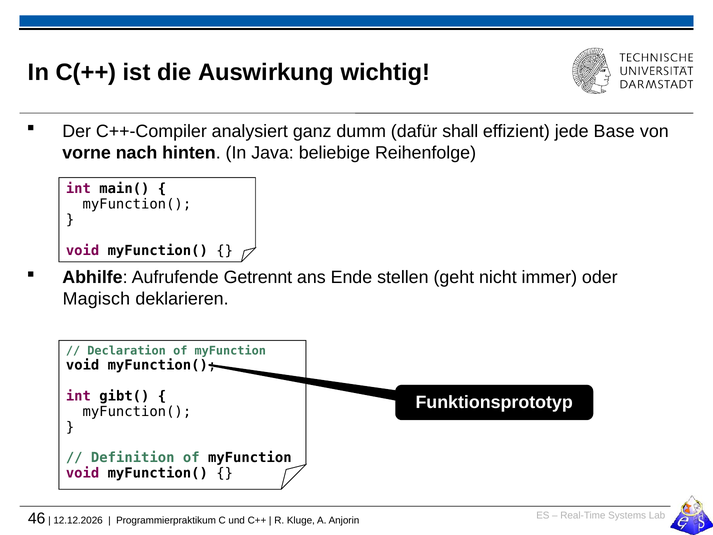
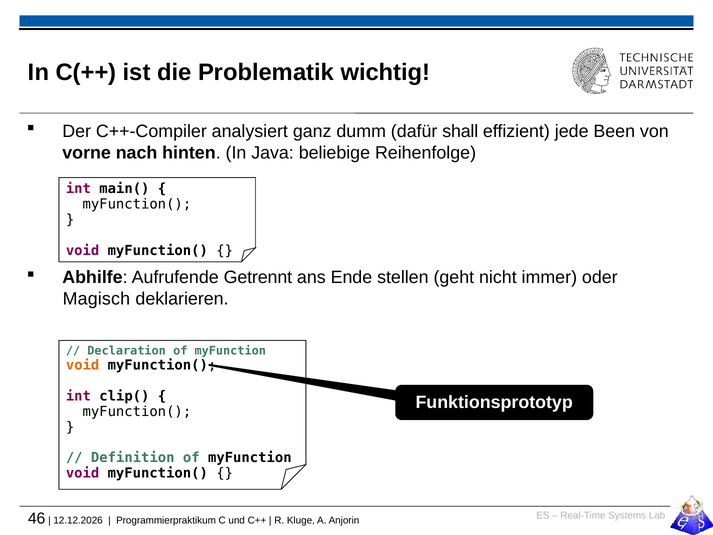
Auswirkung: Auswirkung -> Problematik
Base: Base -> Been
void at (83, 365) colour: black -> orange
gibt(: gibt( -> clip(
